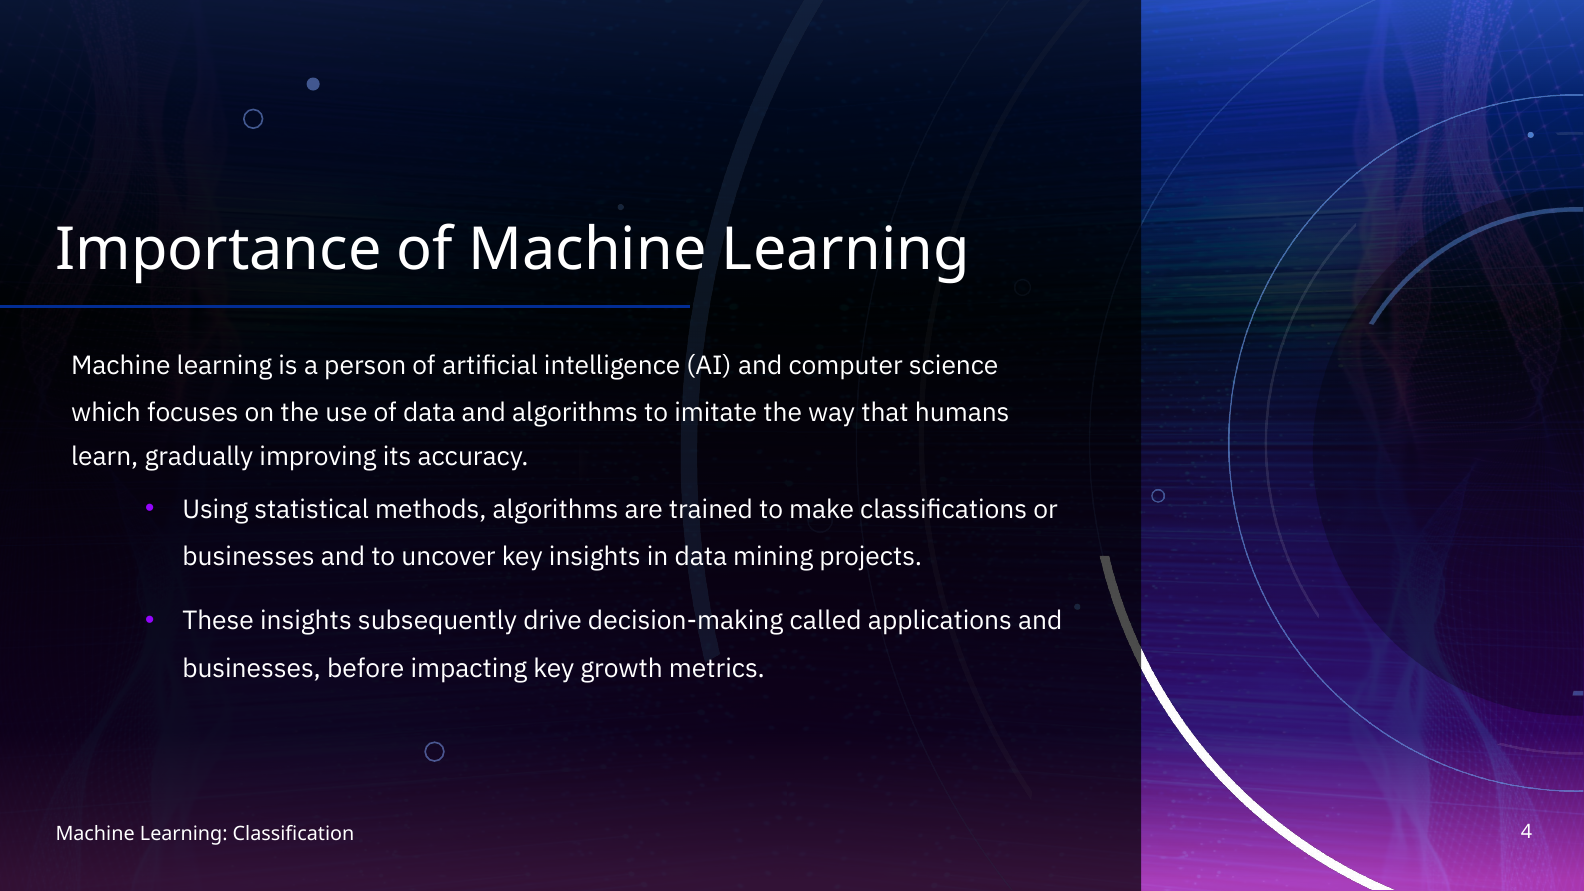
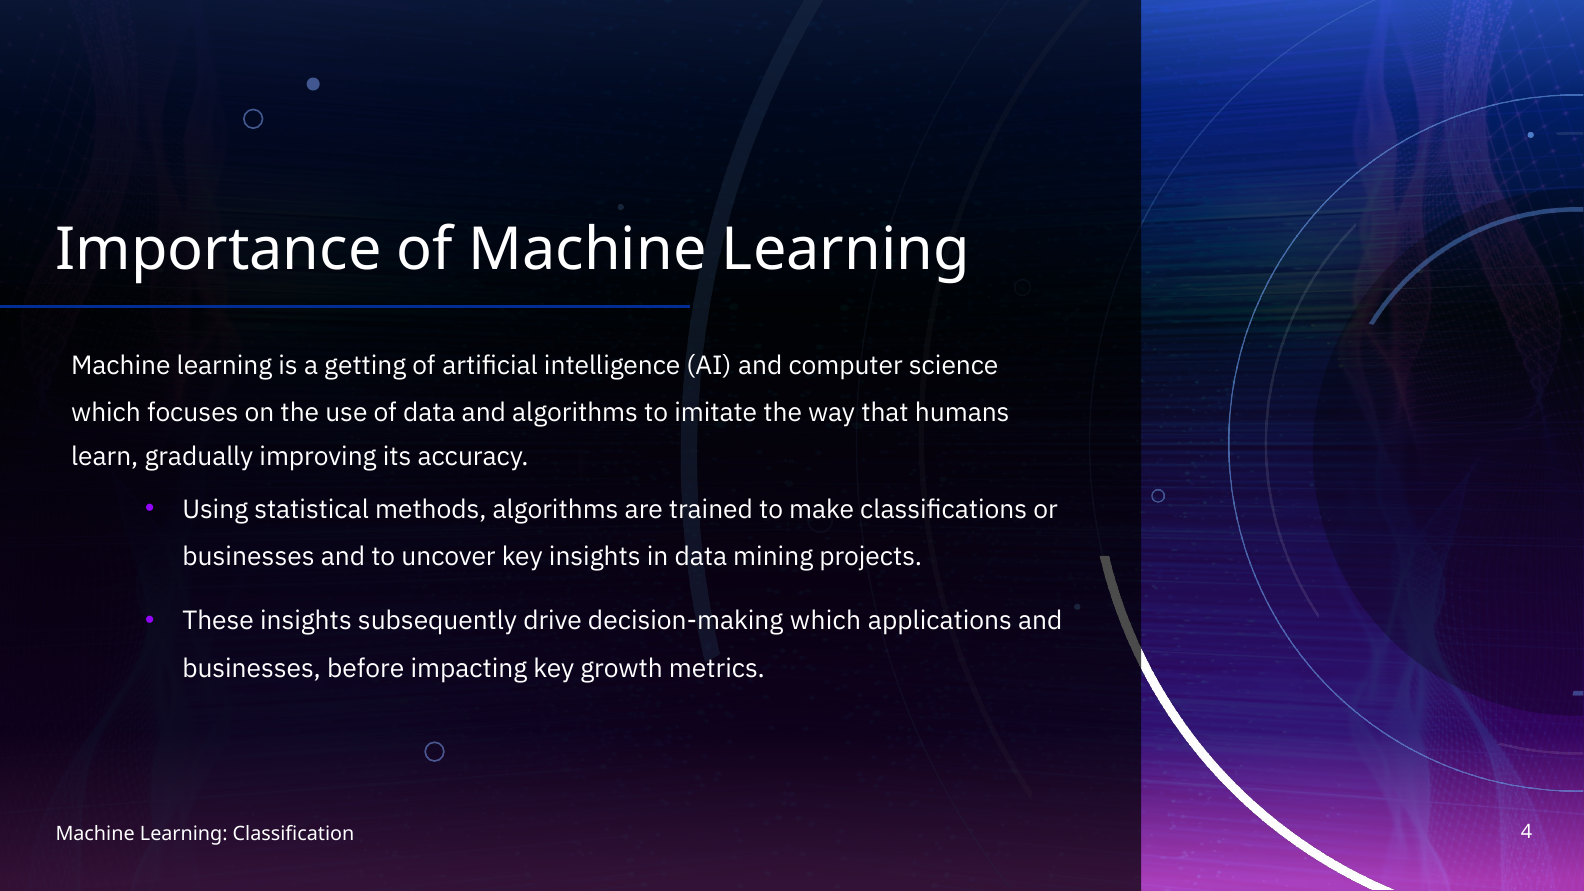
person: person -> getting
decision-making called: called -> which
